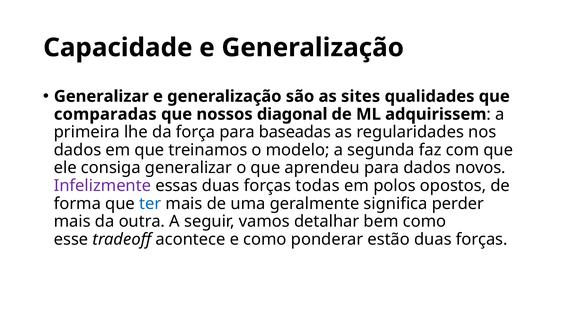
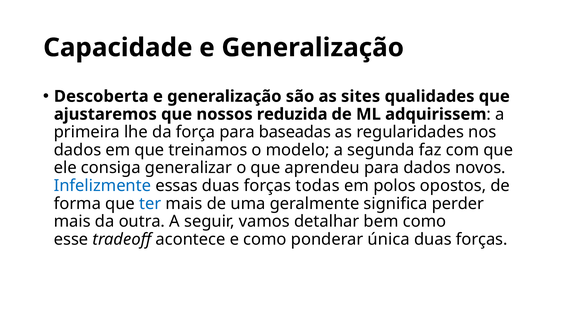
Generalizar at (101, 96): Generalizar -> Descoberta
comparadas: comparadas -> ajustaremos
diagonal: diagonal -> reduzida
Infelizmente colour: purple -> blue
estão: estão -> única
